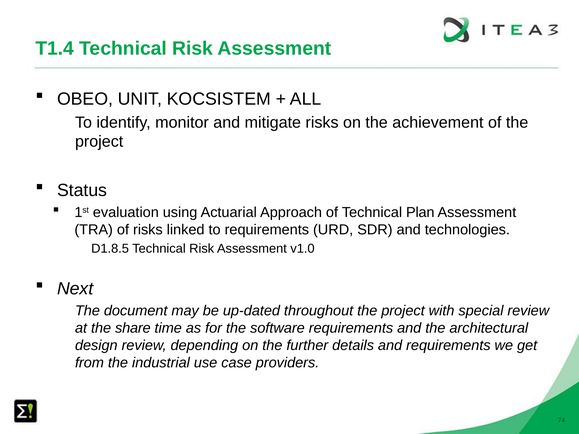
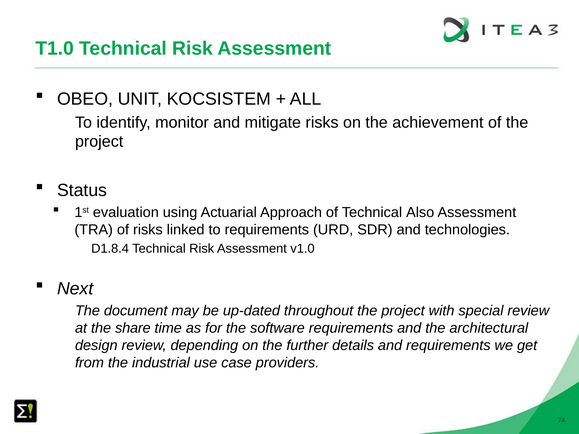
T1.4: T1.4 -> T1.0
Plan: Plan -> Also
D1.8.5: D1.8.5 -> D1.8.4
